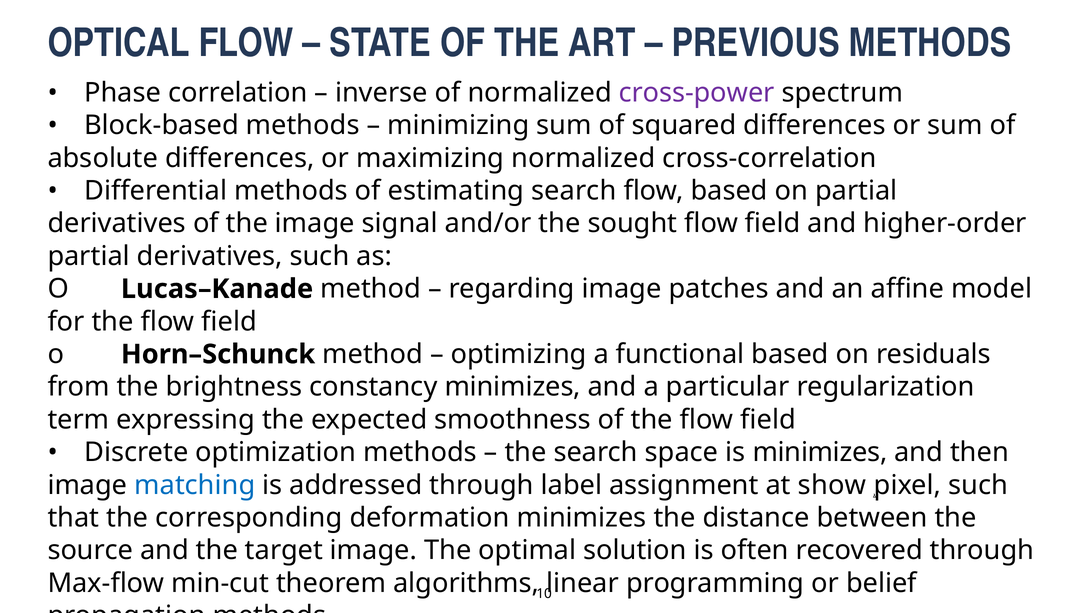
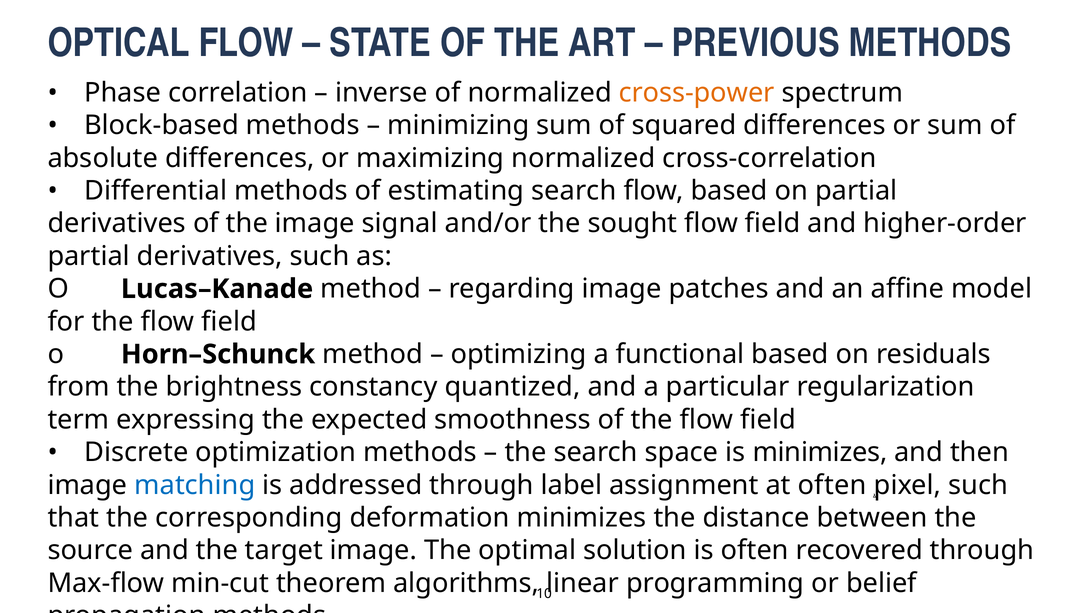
cross-power colour: purple -> orange
constancy minimizes: minimizes -> quantized
at show: show -> often
